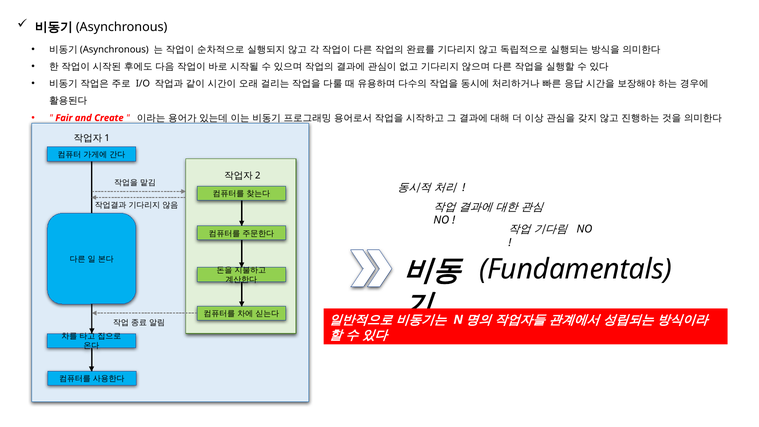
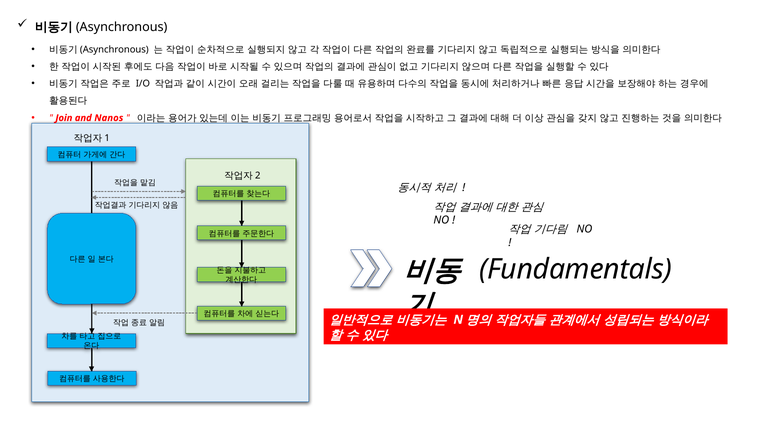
Fair: Fair -> Join
Create: Create -> Nanos
